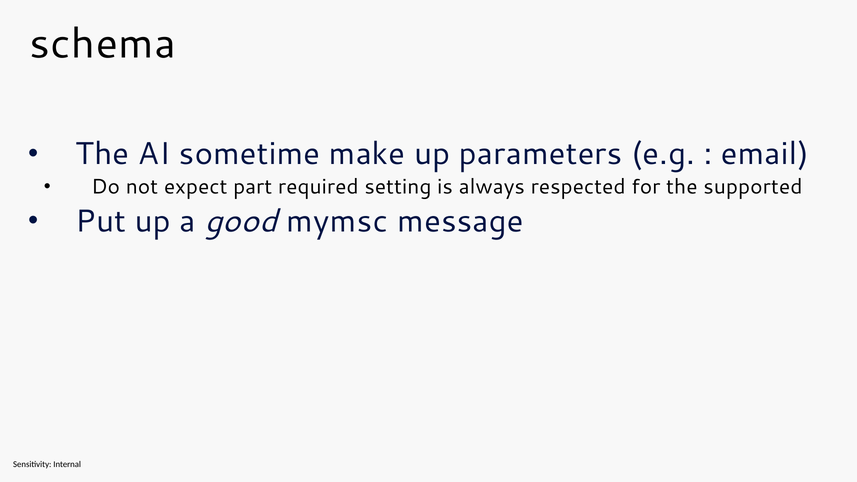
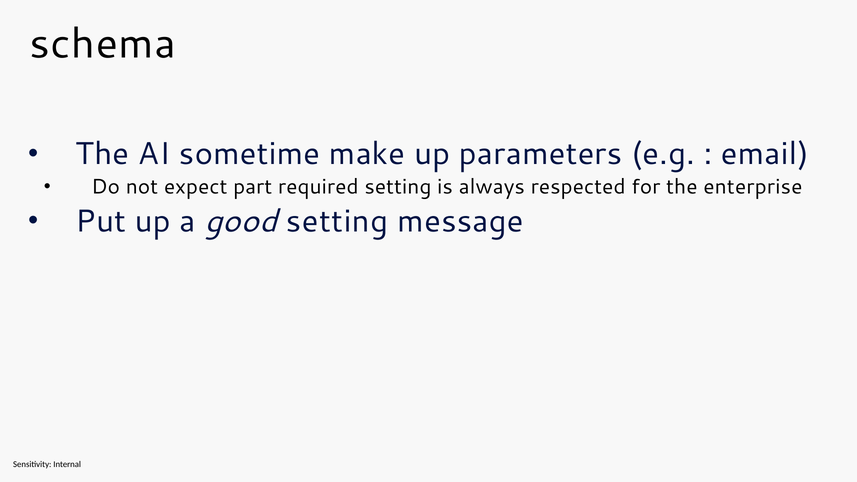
supported: supported -> enterprise
good mymsc: mymsc -> setting
